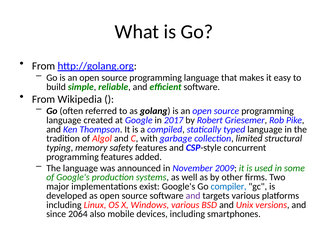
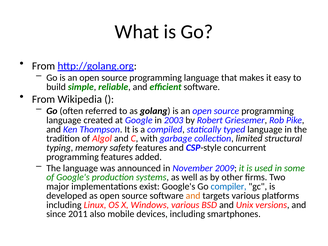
2017: 2017 -> 2003
and at (193, 196) colour: purple -> orange
2064: 2064 -> 2011
